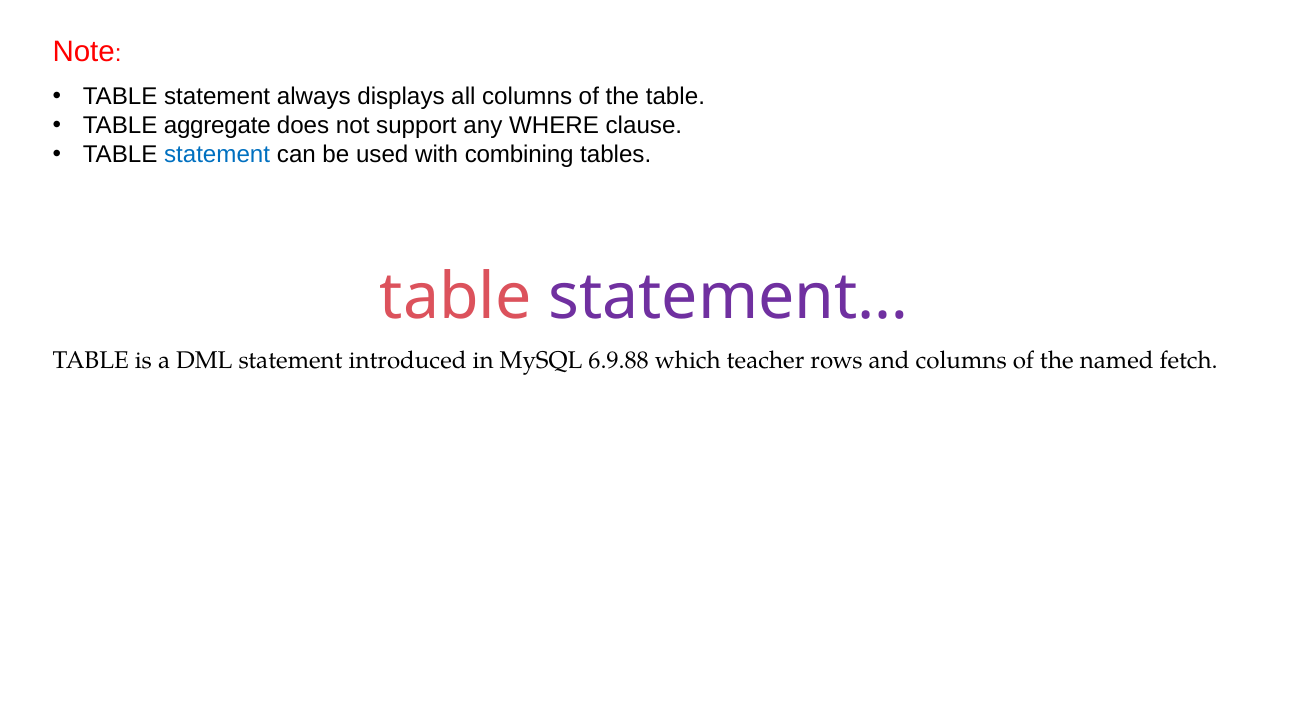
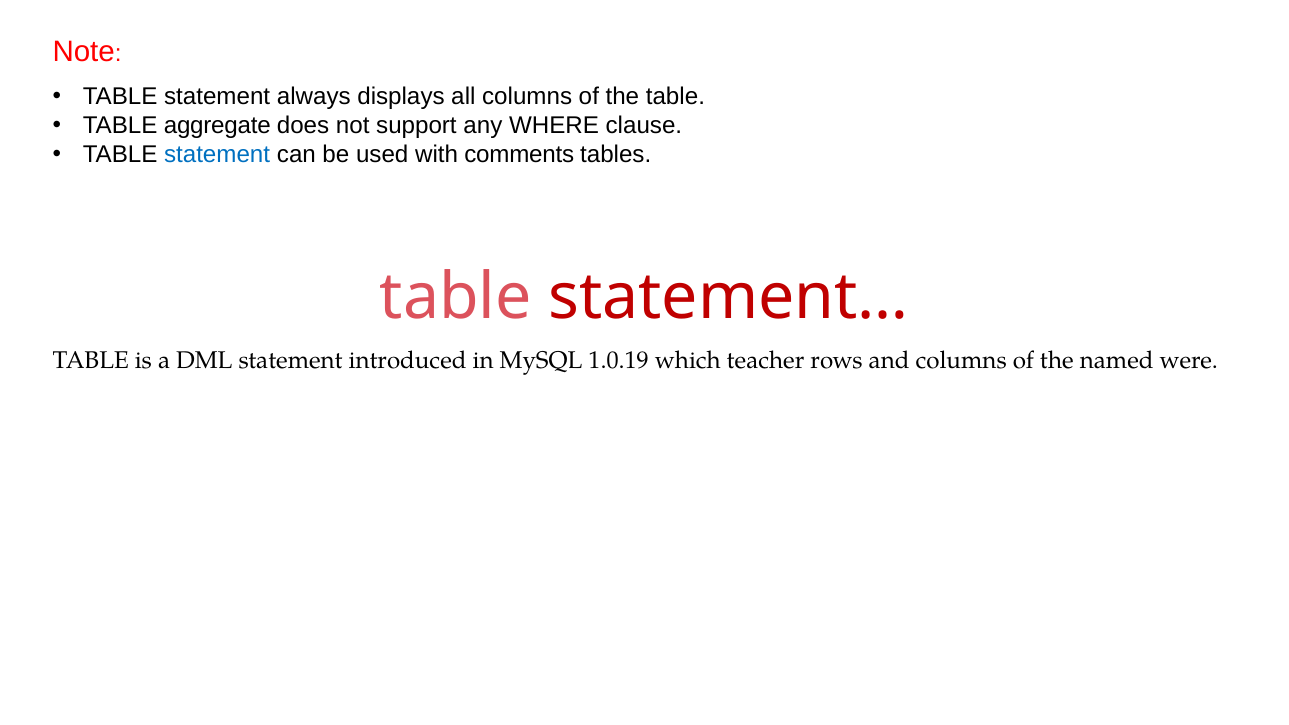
combining: combining -> comments
statement… colour: purple -> red
6.9.88: 6.9.88 -> 1.0.19
fetch: fetch -> were
